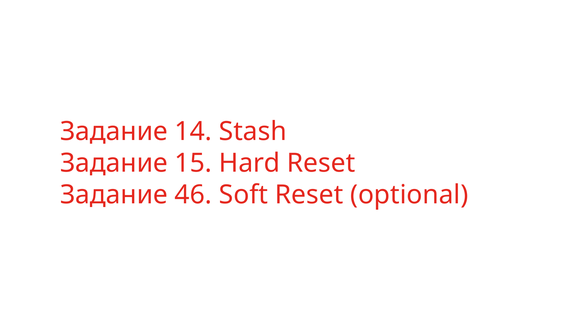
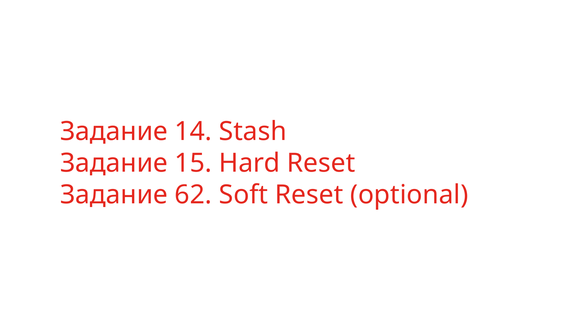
46: 46 -> 62
